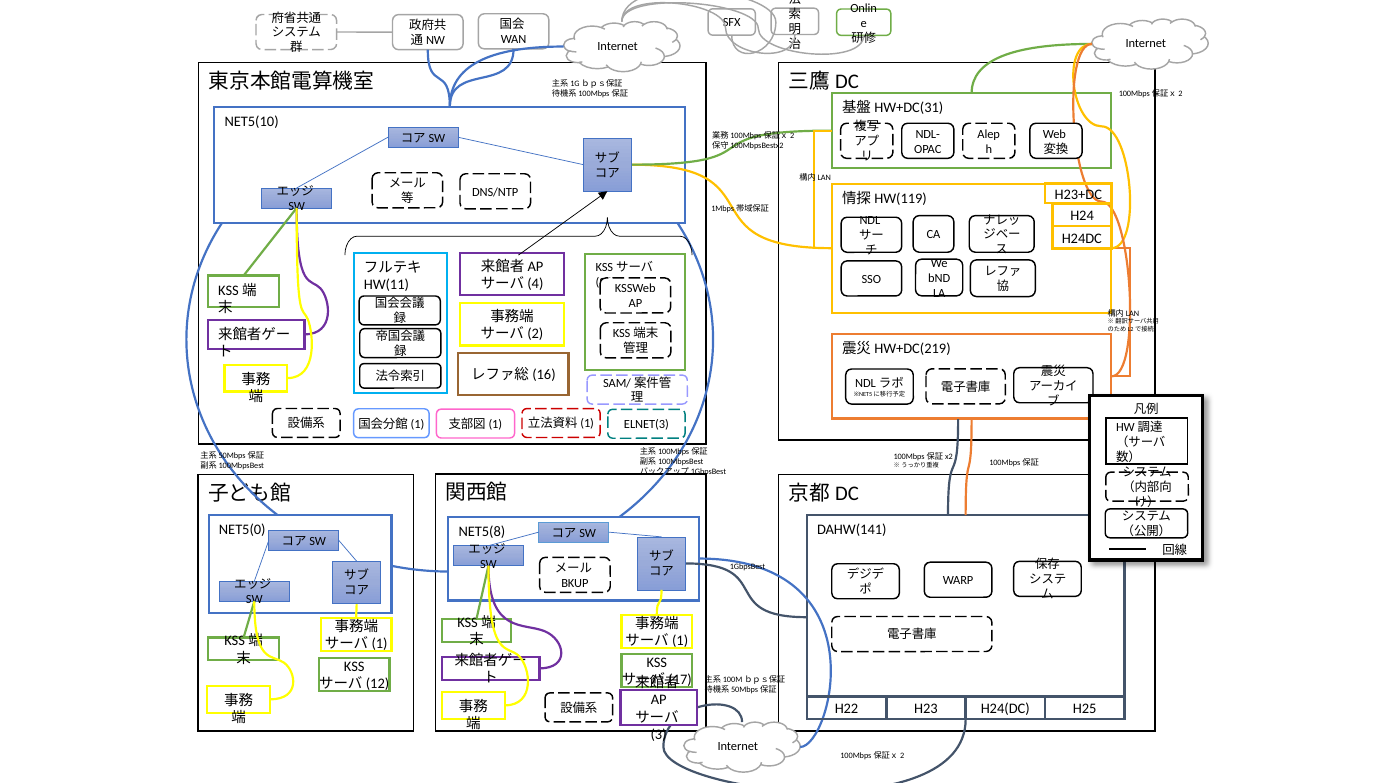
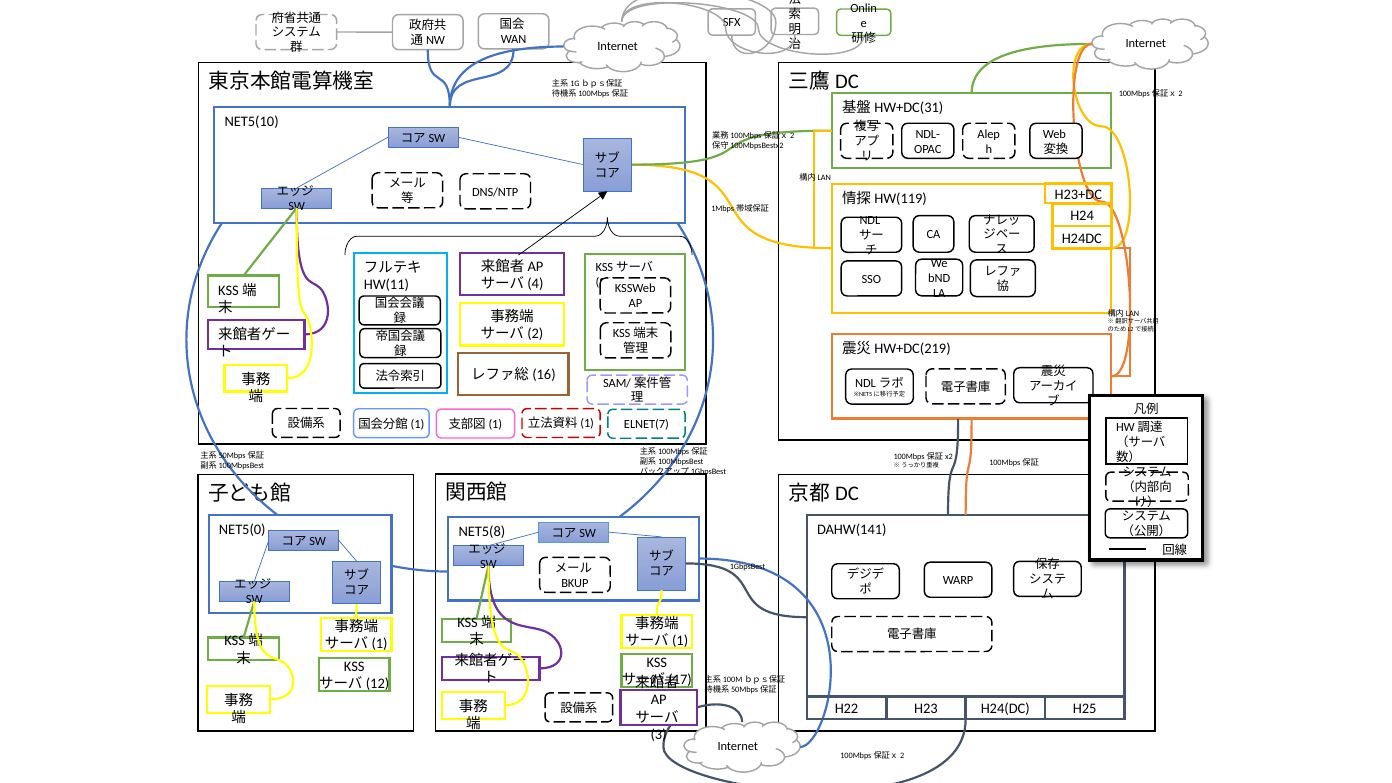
ELNET(3: ELNET(3 -> ELNET(7
